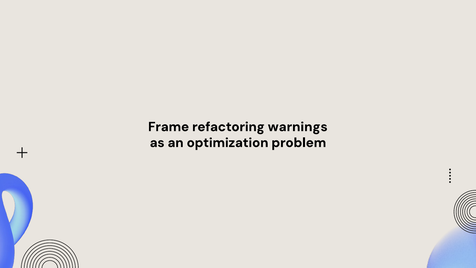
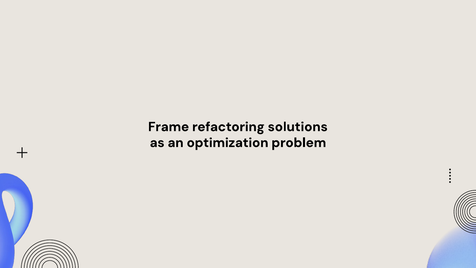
warnings: warnings -> solutions
